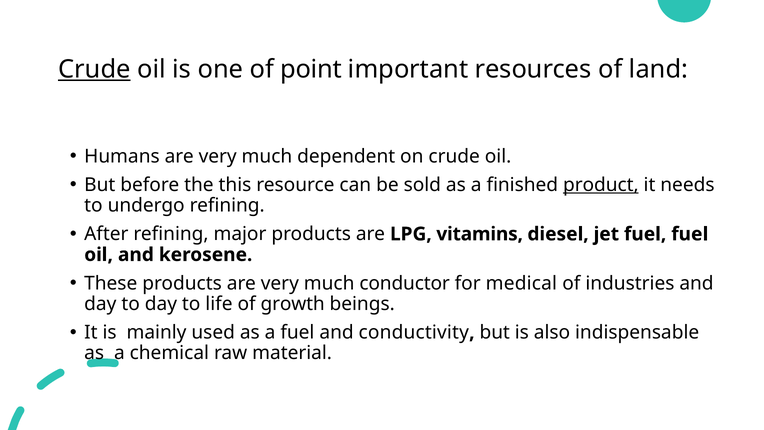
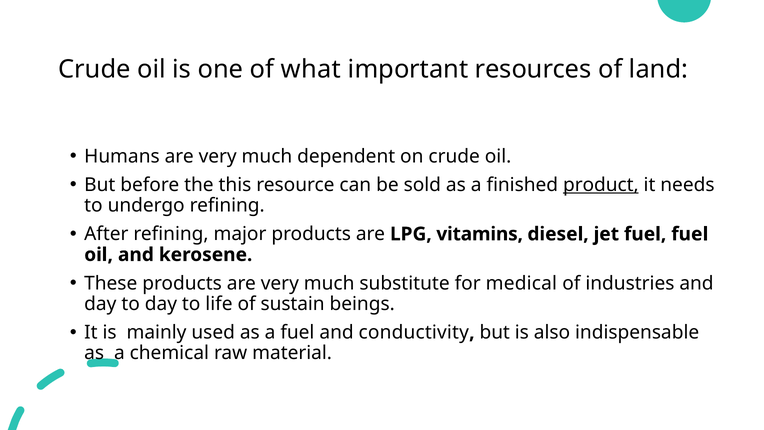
Crude at (94, 69) underline: present -> none
point: point -> what
conductor: conductor -> substitute
growth: growth -> sustain
